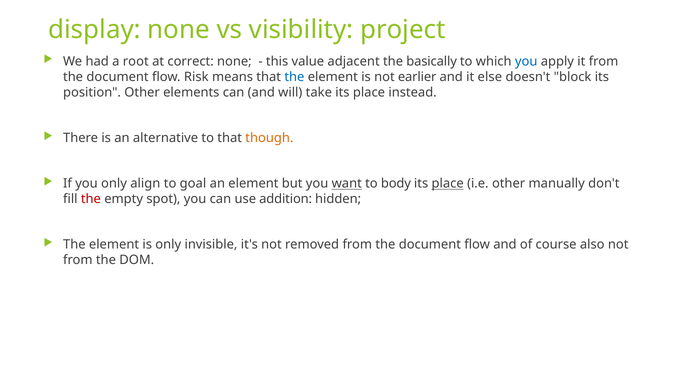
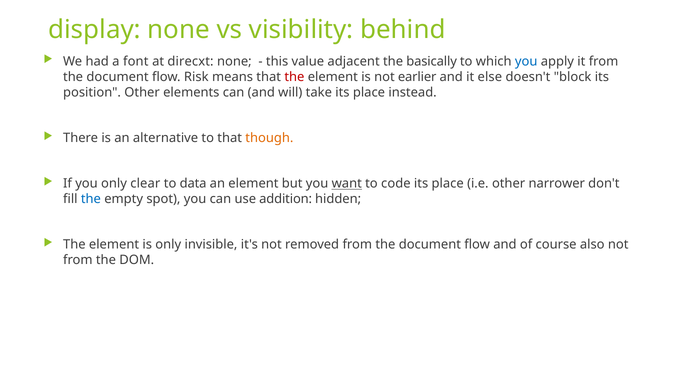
project: project -> behind
root: root -> font
correct: correct -> direcxt
the at (294, 77) colour: blue -> red
align: align -> clear
goal: goal -> data
body: body -> code
place at (448, 184) underline: present -> none
manually: manually -> narrower
the at (91, 199) colour: red -> blue
